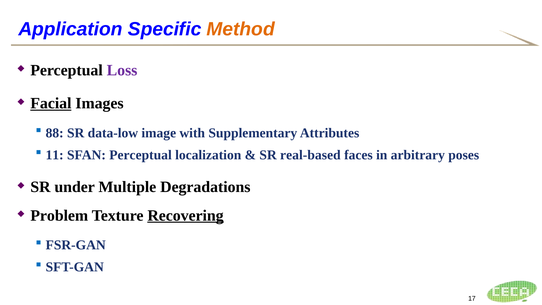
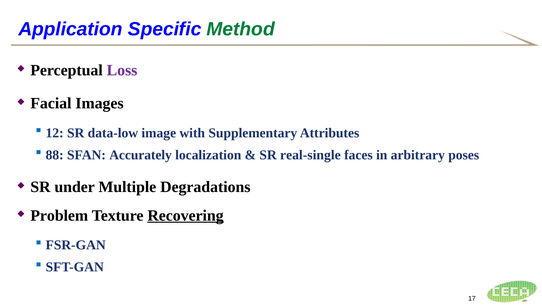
Method colour: orange -> green
Facial underline: present -> none
88: 88 -> 12
11: 11 -> 88
SFAN Perceptual: Perceptual -> Accurately
real-based: real-based -> real-single
